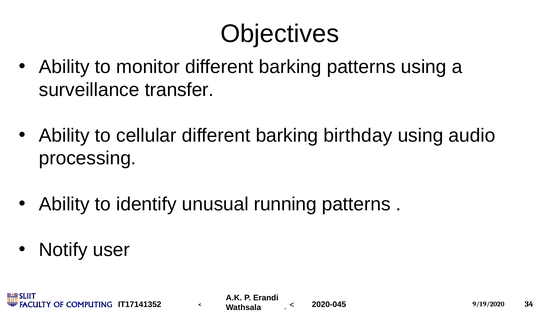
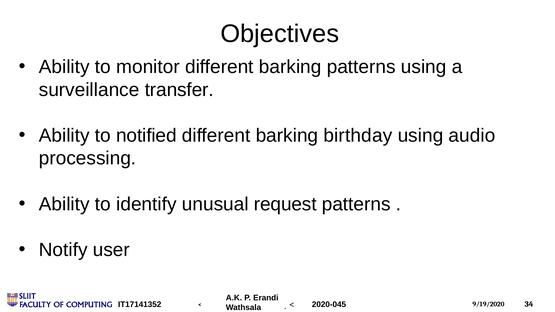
cellular: cellular -> notified
running: running -> request
